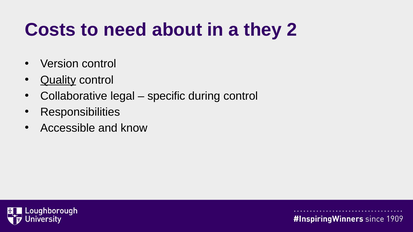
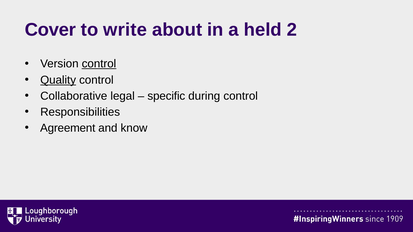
Costs: Costs -> Cover
need: need -> write
they: they -> held
control at (99, 64) underline: none -> present
Accessible: Accessible -> Agreement
